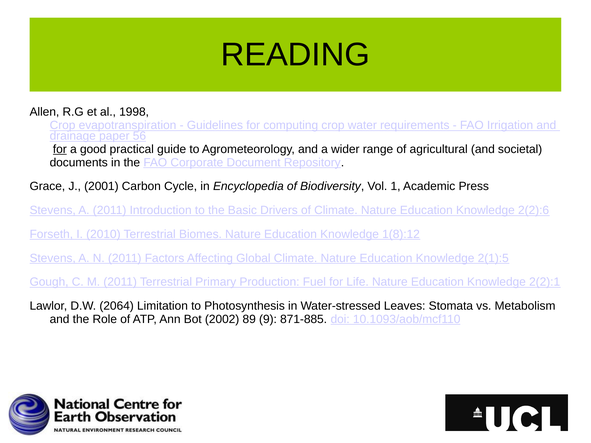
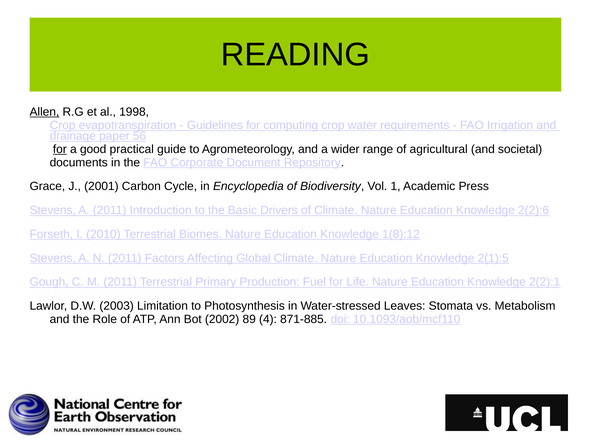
Allen underline: none -> present
2064: 2064 -> 2003
9: 9 -> 4
